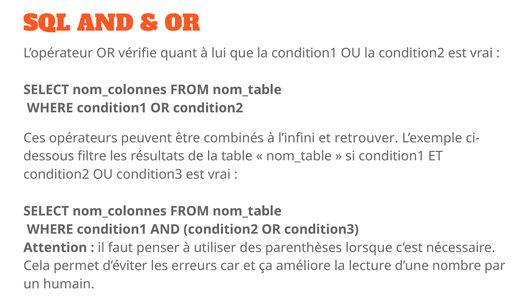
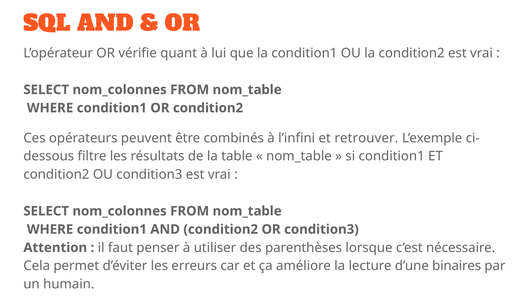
nombre: nombre -> binaires
